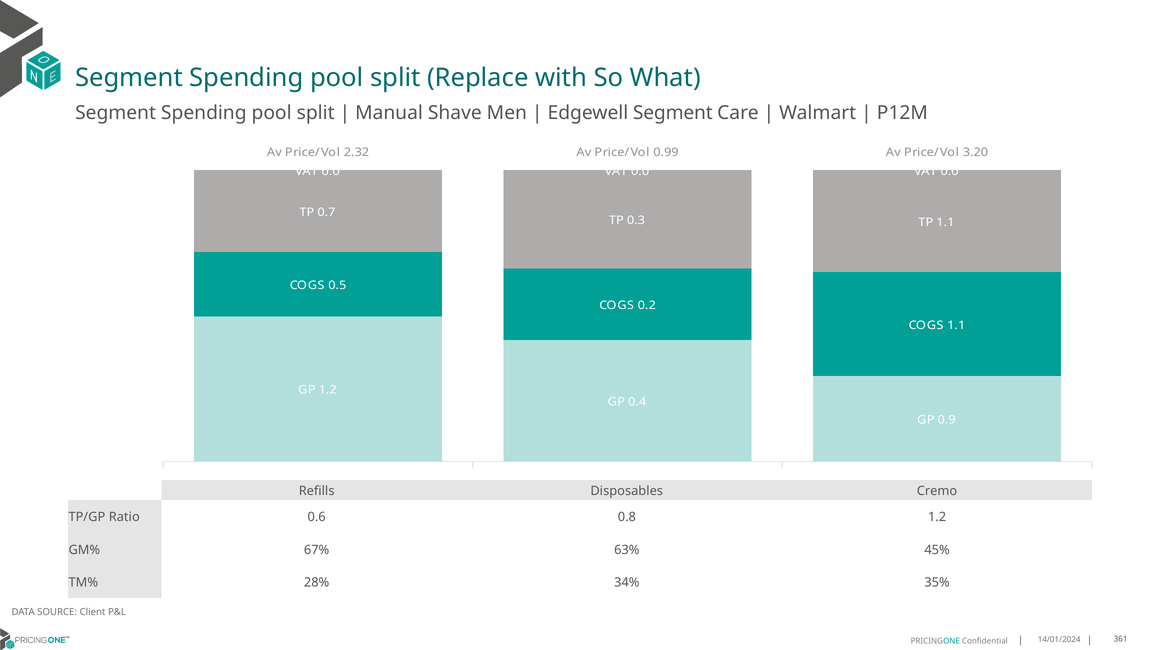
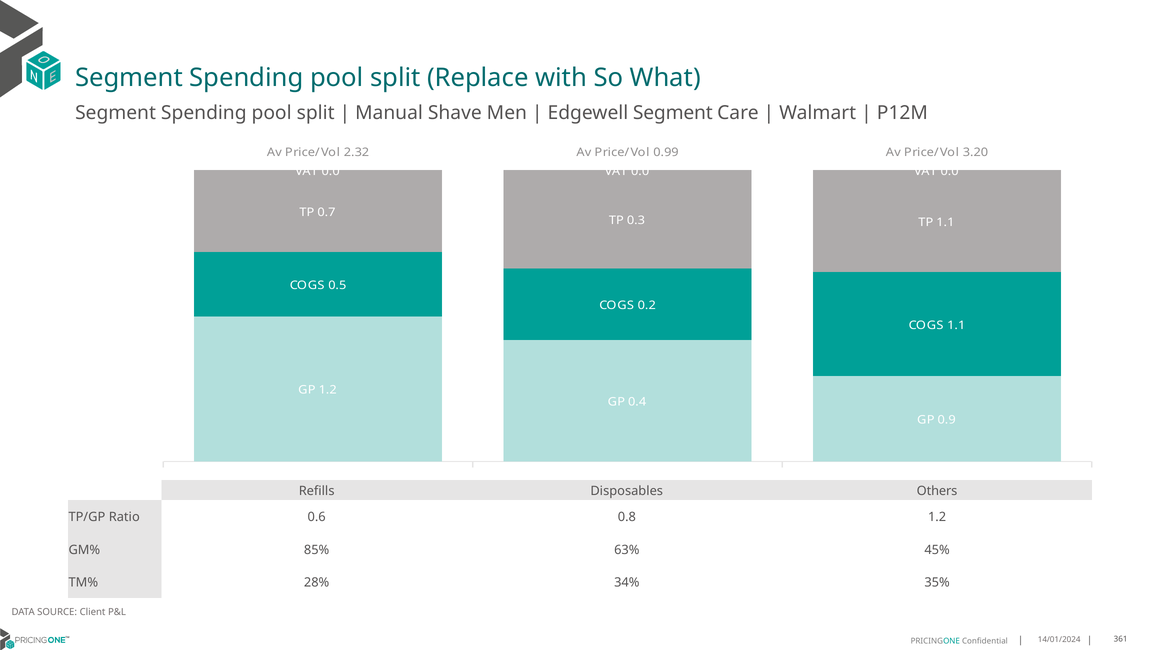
Cremo: Cremo -> Others
67%: 67% -> 85%
